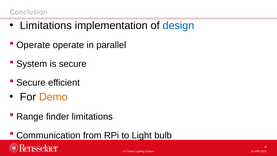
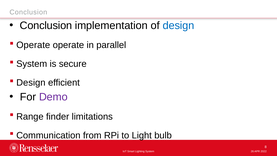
Limitations at (46, 25): Limitations -> Conclusion
Secure at (31, 83): Secure -> Design
Demo colour: orange -> purple
